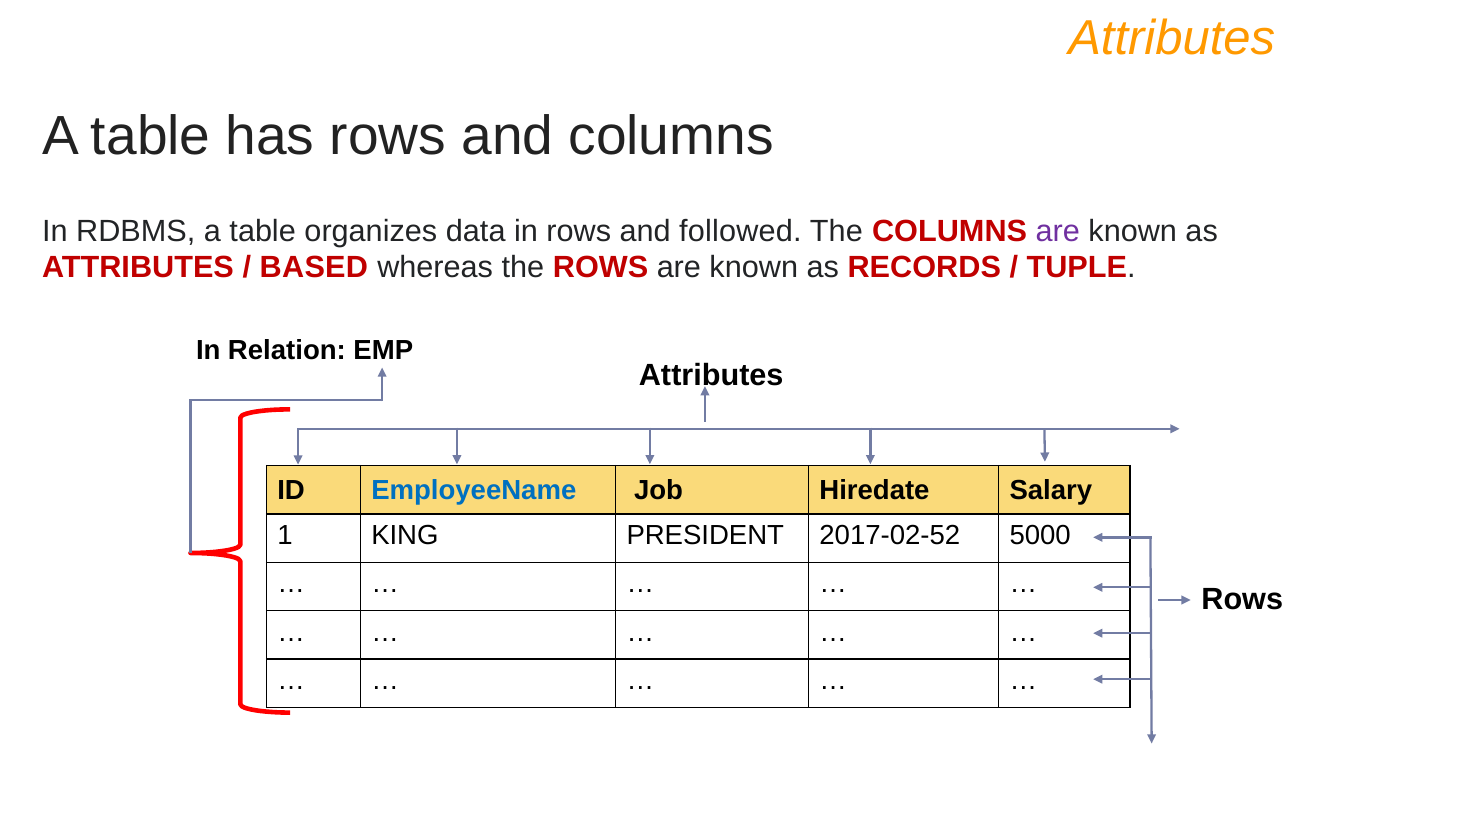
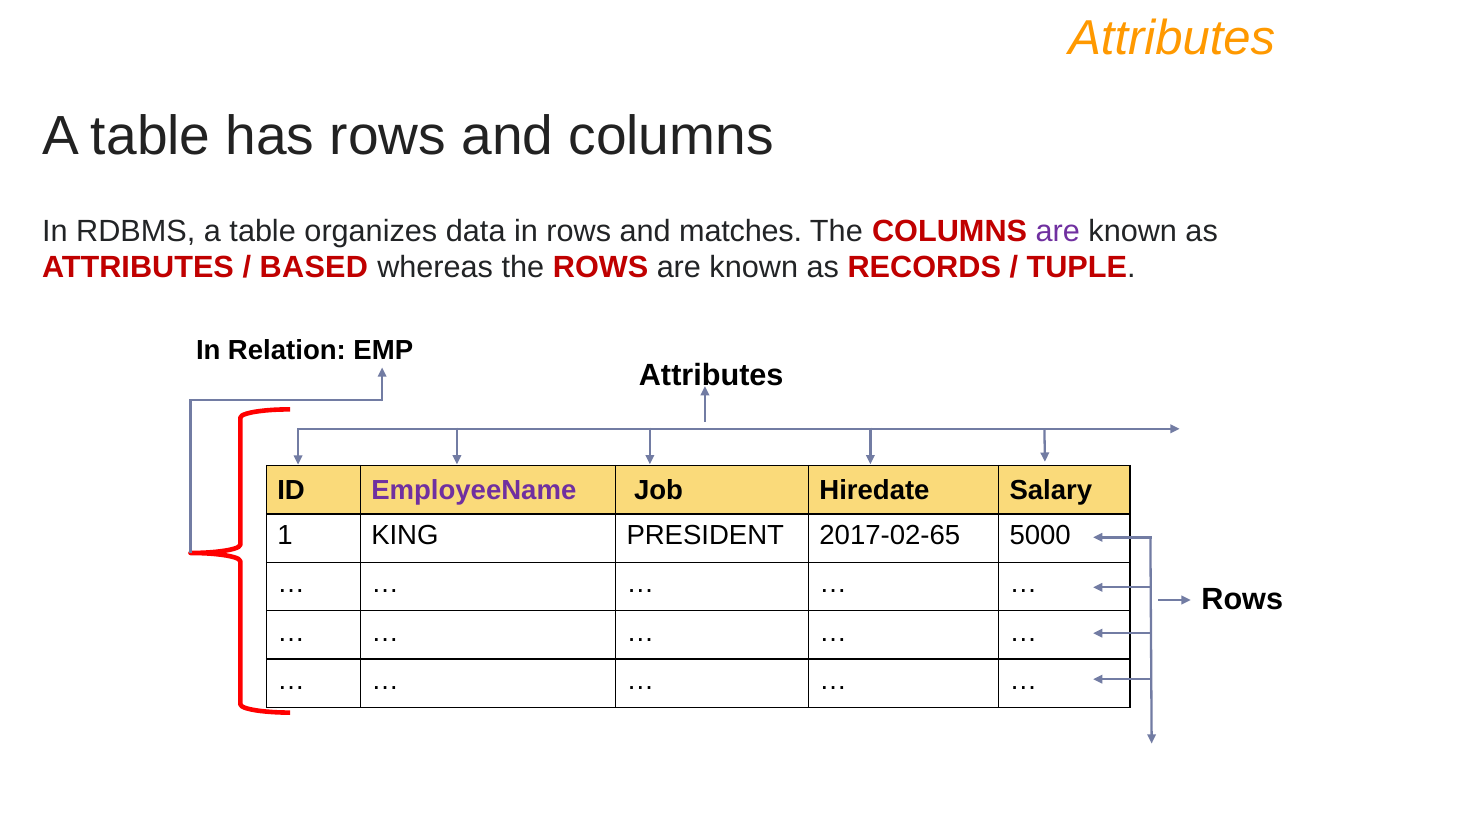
followed: followed -> matches
EmployeeName colour: blue -> purple
2017-02-52: 2017-02-52 -> 2017-02-65
